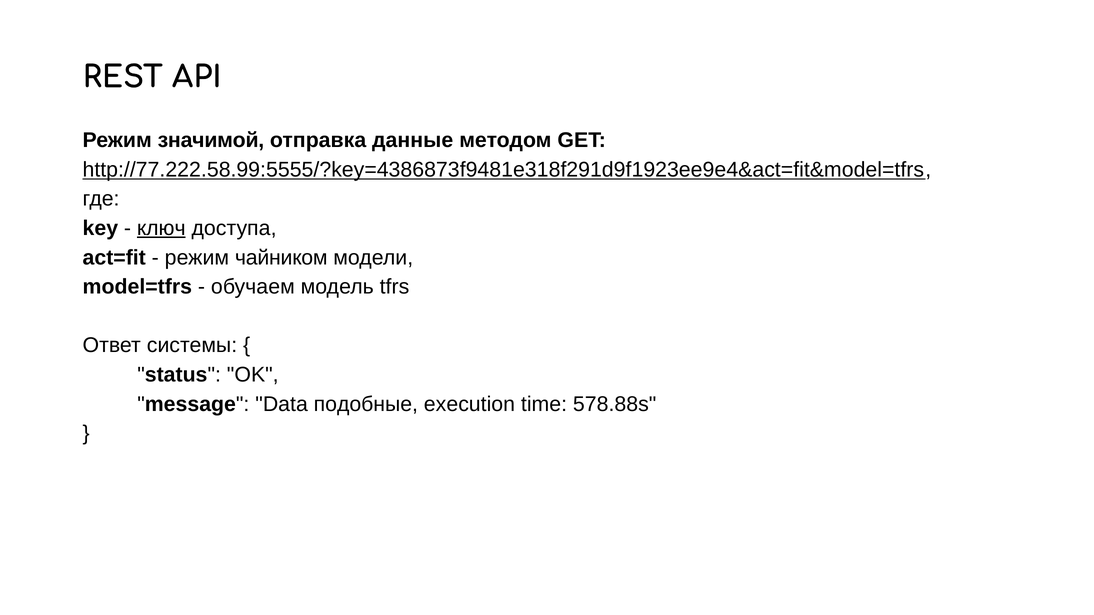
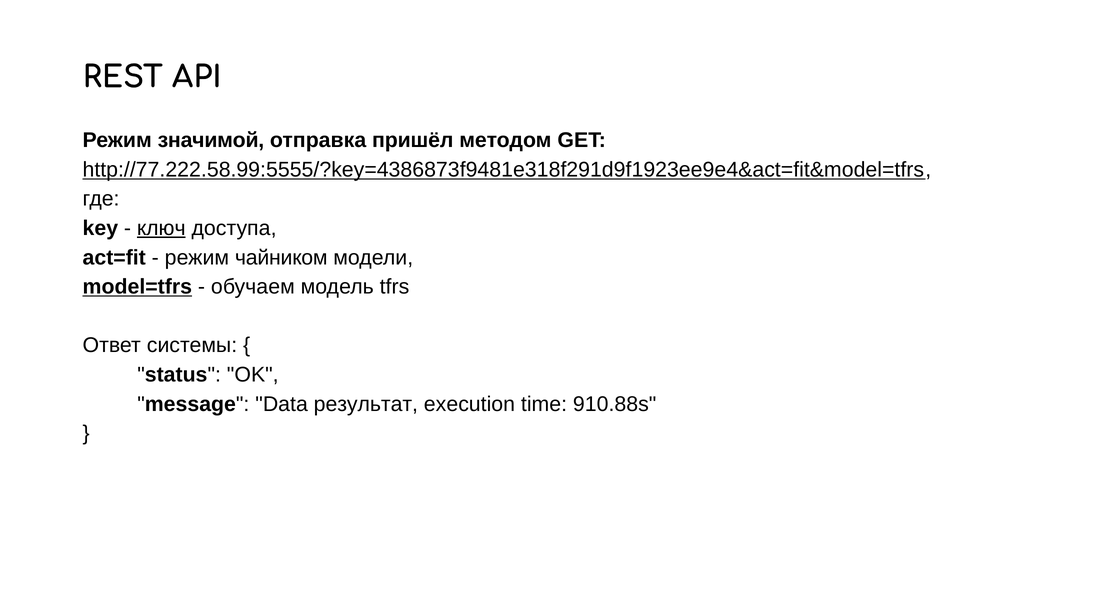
данные: данные -> пришёл
model=tfrs underline: none -> present
подобные: подобные -> результат
578.88s: 578.88s -> 910.88s
